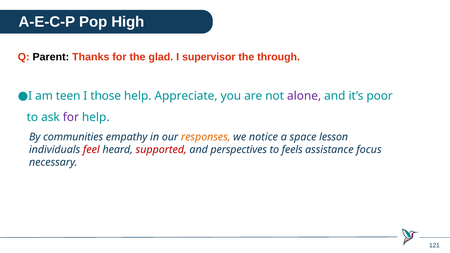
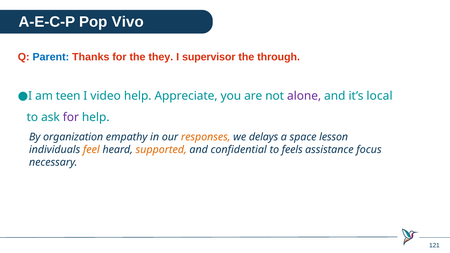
High: High -> Vivo
Parent colour: black -> blue
glad: glad -> they
those: those -> video
poor: poor -> local
communities: communities -> organization
notice: notice -> delays
feel colour: red -> orange
supported colour: red -> orange
perspectives: perspectives -> confidential
